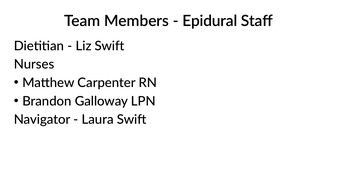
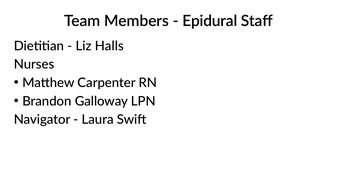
Liz Swift: Swift -> Halls
